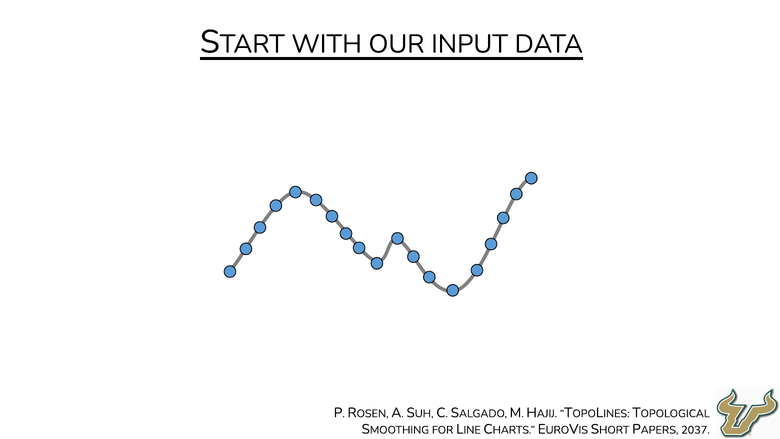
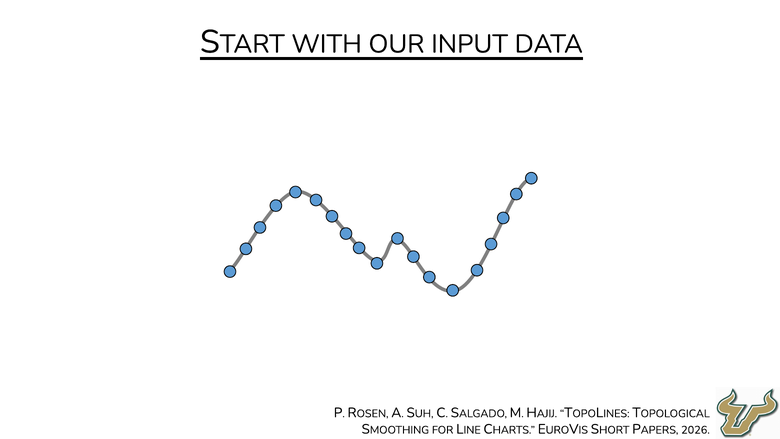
2037: 2037 -> 2026
